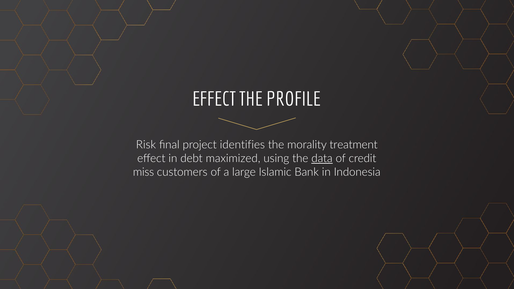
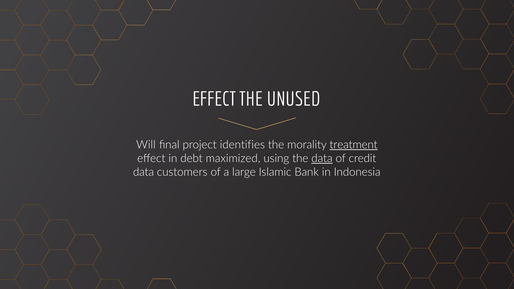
PROFILE: PROFILE -> UNUSED
Risk: Risk -> Will
treatment underline: none -> present
miss at (144, 172): miss -> data
